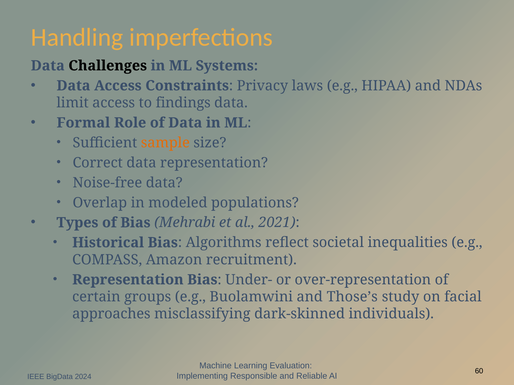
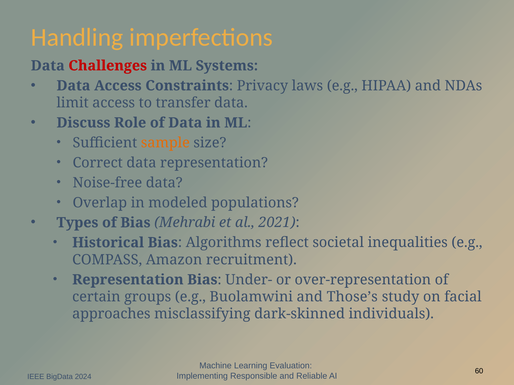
Challenges colour: black -> red
findings: findings -> transfer
Formal: Formal -> Discuss
